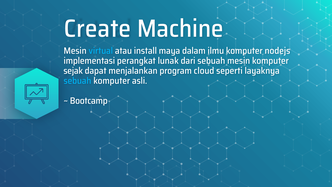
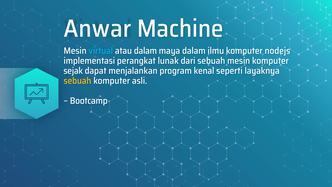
Create: Create -> Anwar
atau install: install -> dalam
cloud: cloud -> kenal
sebuah at (77, 81) colour: light blue -> yellow
